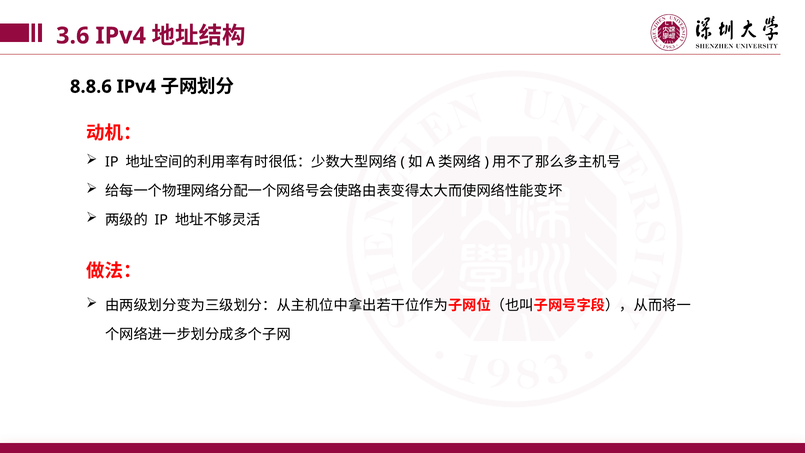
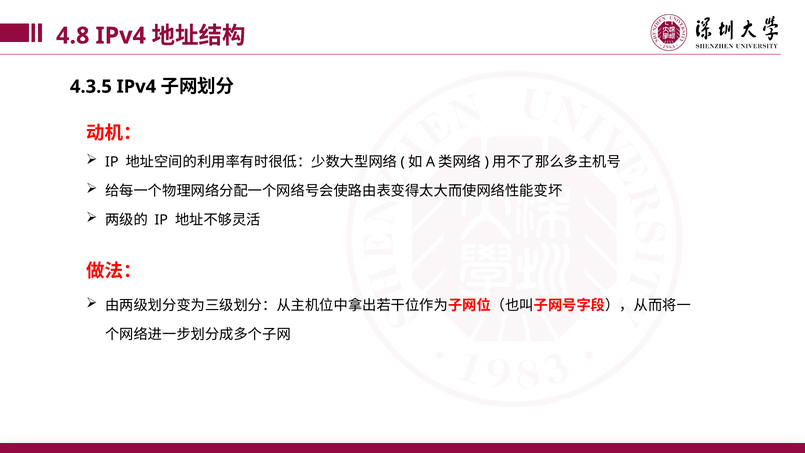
3.6: 3.6 -> 4.8
8.8.6: 8.8.6 -> 4.3.5
